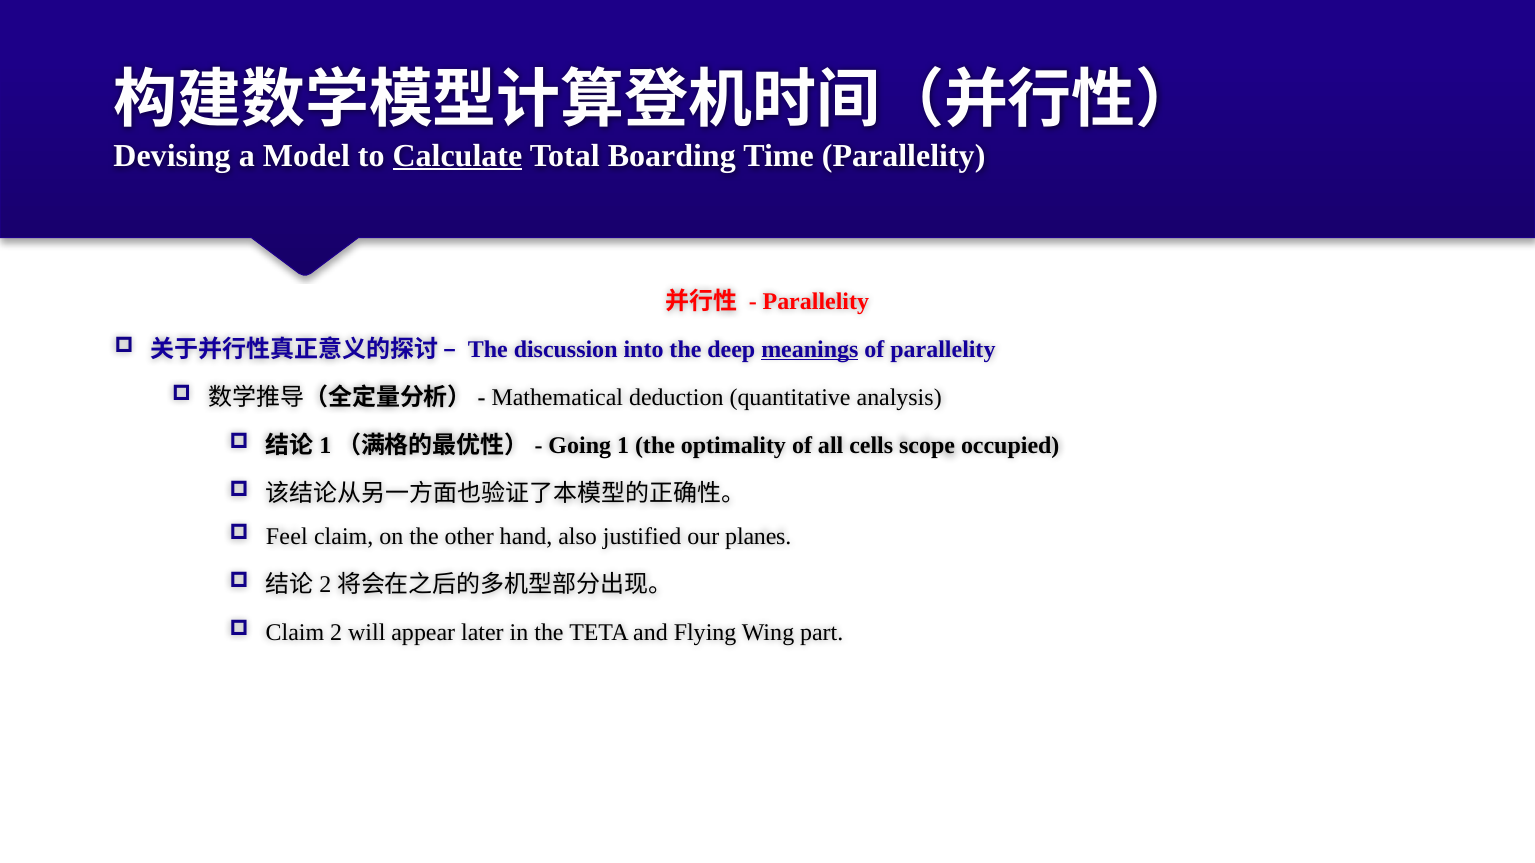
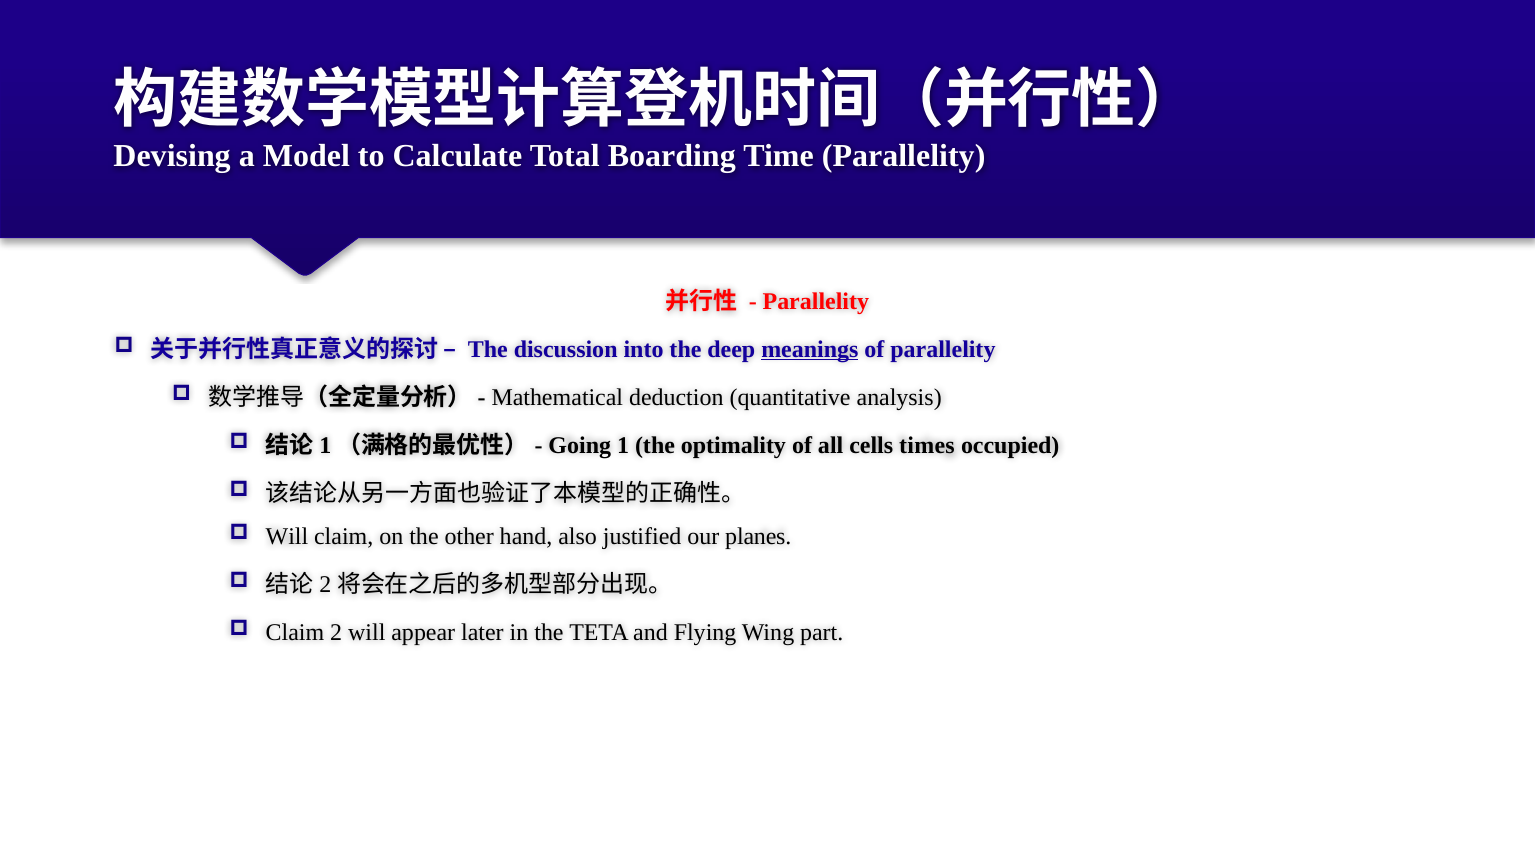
Calculate underline: present -> none
scope: scope -> times
Feel at (287, 537): Feel -> Will
